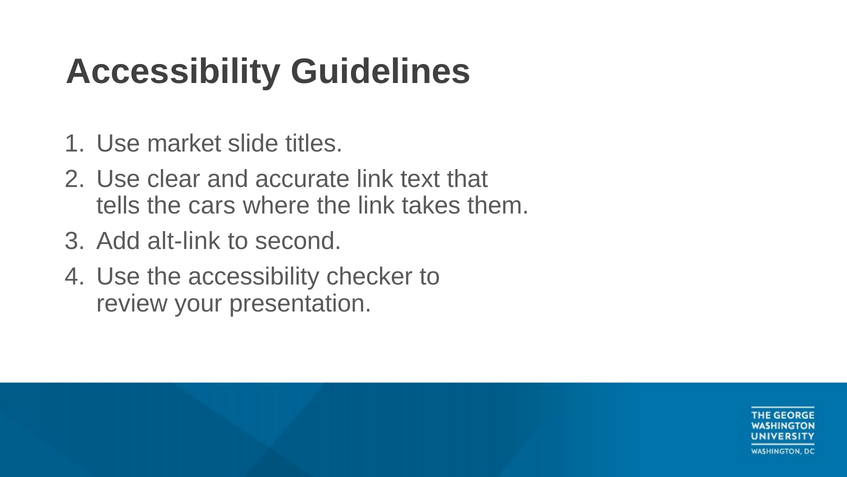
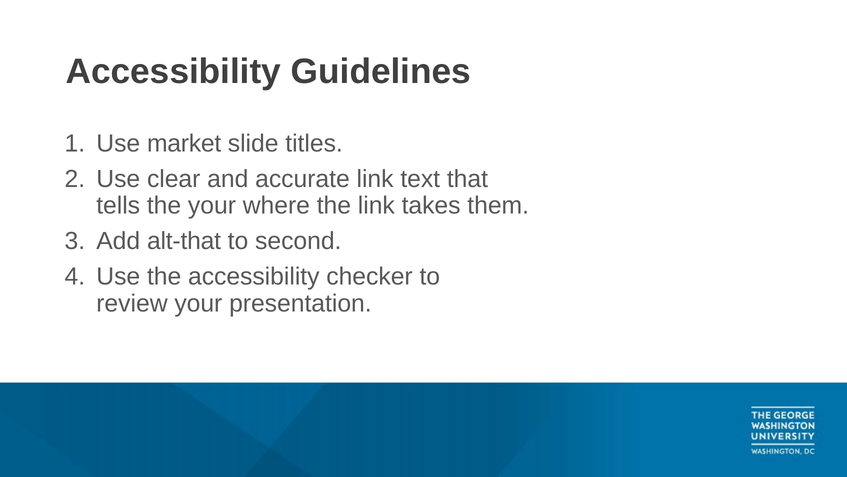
the cars: cars -> your
alt-link: alt-link -> alt-that
